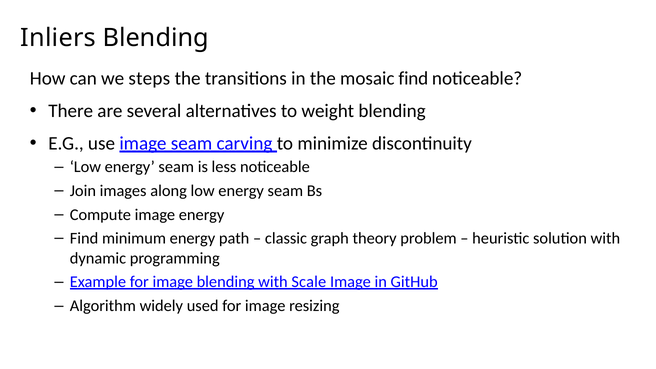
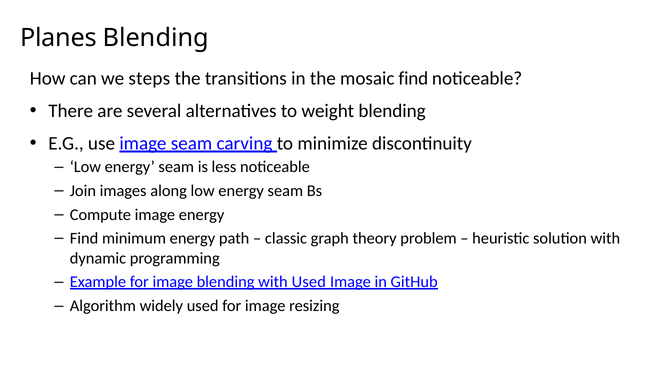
Inliers: Inliers -> Planes
with Scale: Scale -> Used
